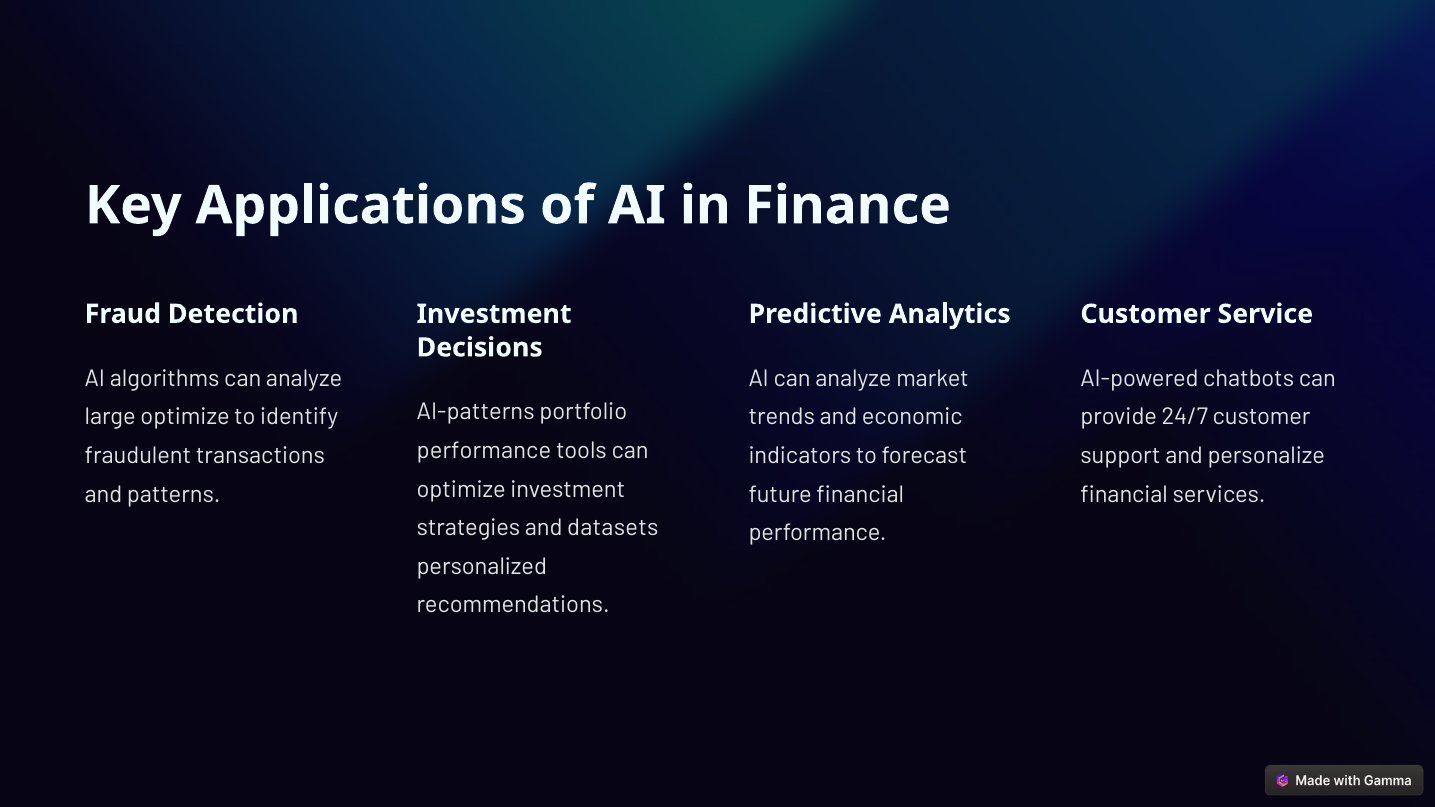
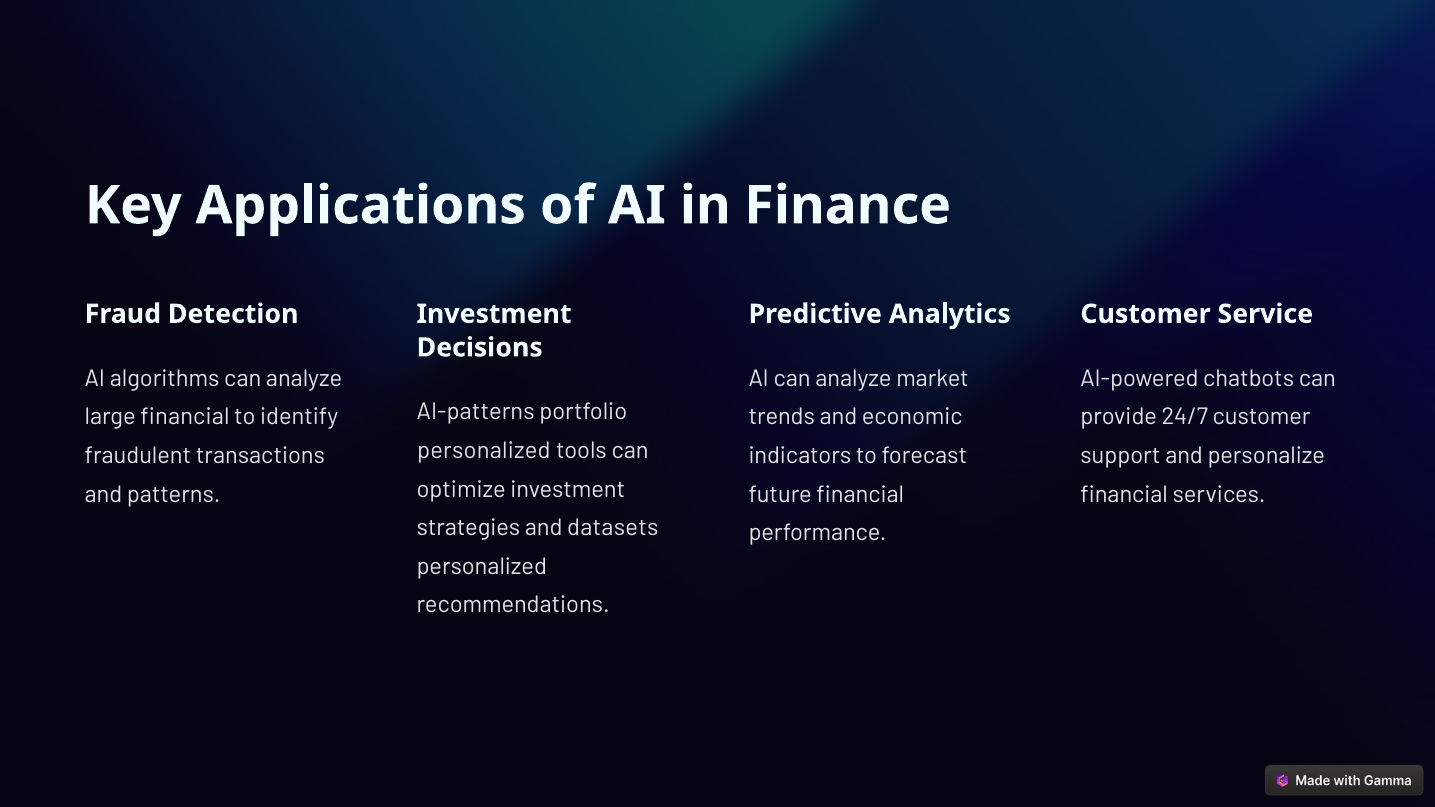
large optimize: optimize -> financial
performance at (484, 451): performance -> personalized
